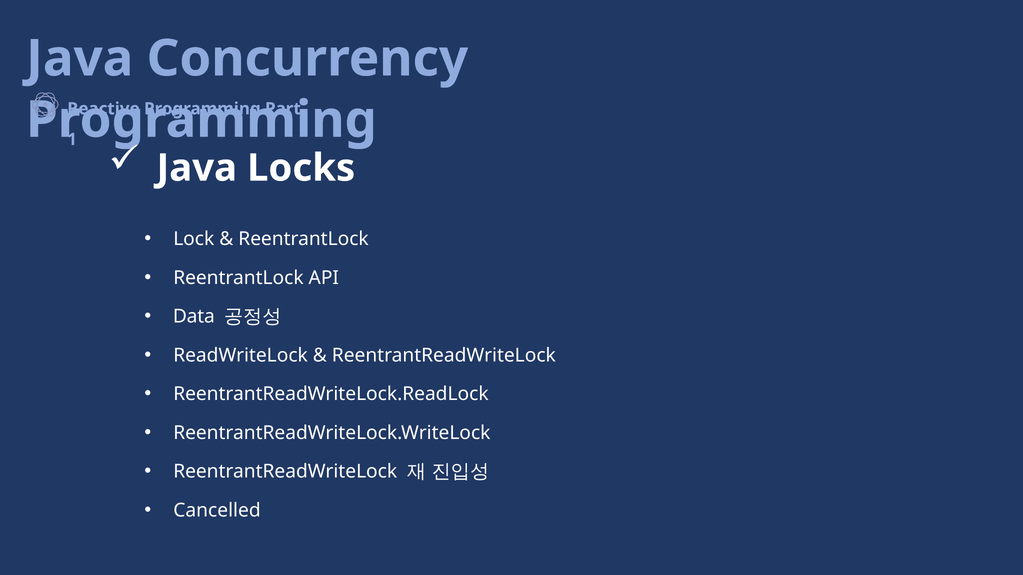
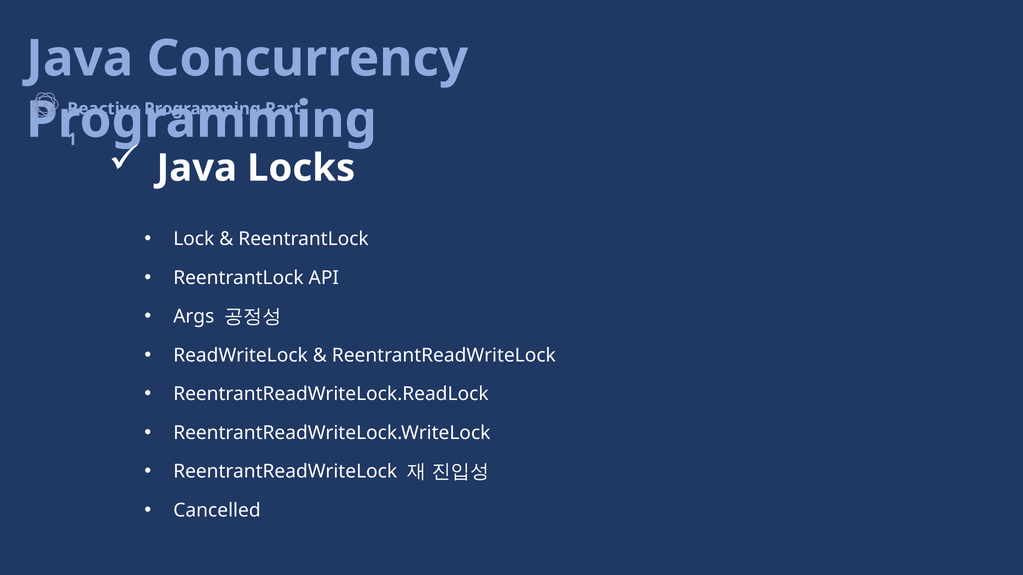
Data: Data -> Args
